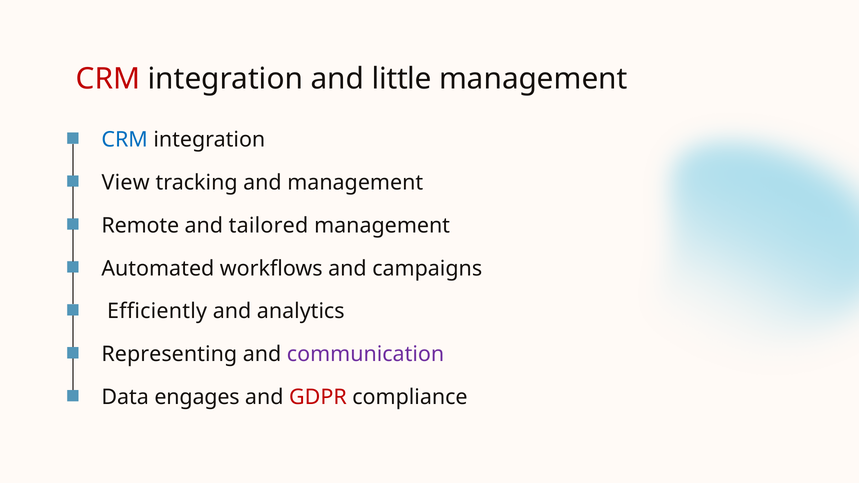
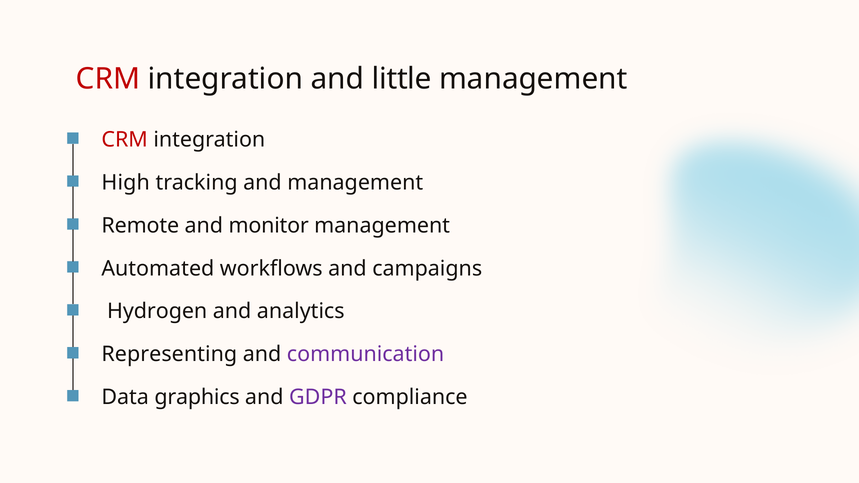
CRM at (125, 140) colour: blue -> red
View: View -> High
tailored: tailored -> monitor
Efficiently: Efficiently -> Hydrogen
engages: engages -> graphics
GDPR colour: red -> purple
